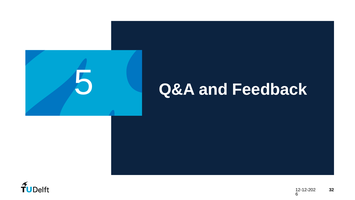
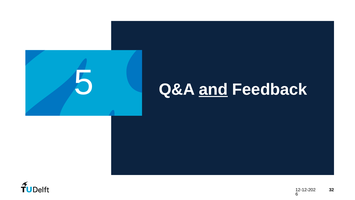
and underline: none -> present
